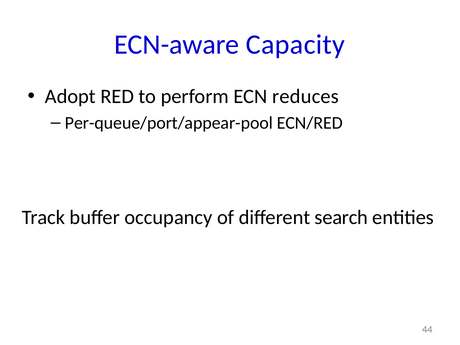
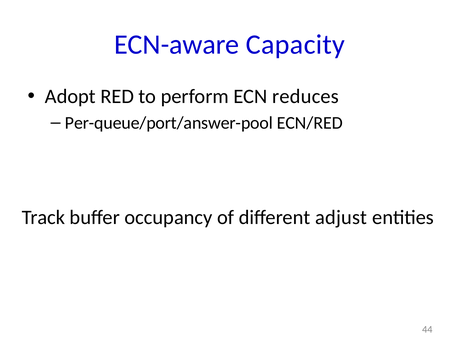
Per-queue/port/appear-pool: Per-queue/port/appear-pool -> Per-queue/port/answer-pool
search: search -> adjust
